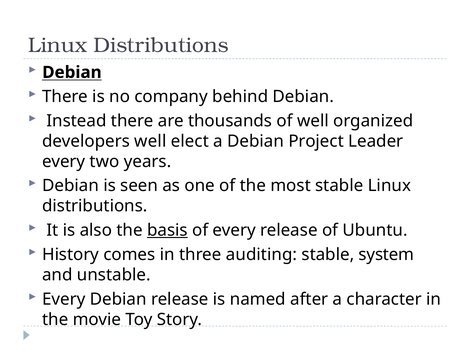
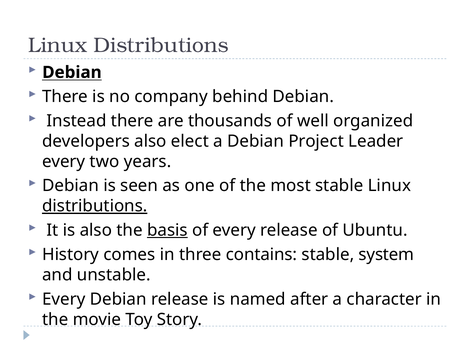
developers well: well -> also
distributions at (95, 206) underline: none -> present
auditing: auditing -> contains
